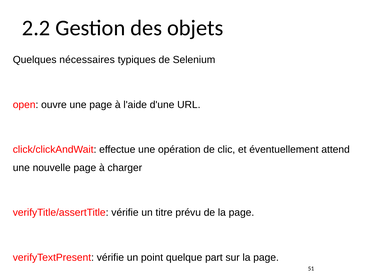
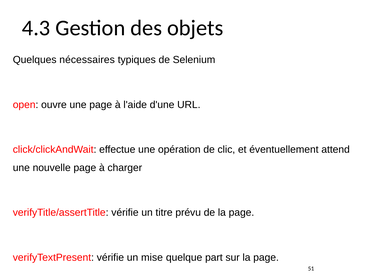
2.2: 2.2 -> 4.3
point: point -> mise
